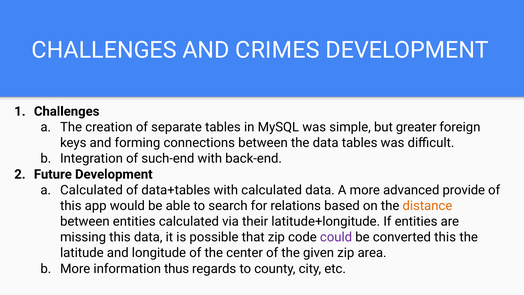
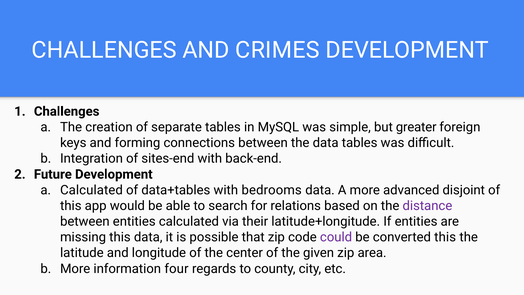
such-end: such-end -> sites-end
with calculated: calculated -> bedrooms
provide: provide -> disjoint
distance colour: orange -> purple
thus: thus -> four
